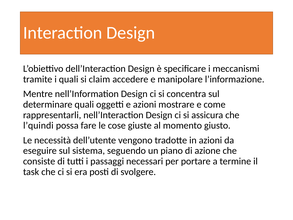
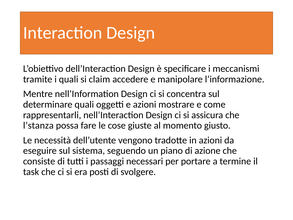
l’quindi: l’quindi -> l’stanza
